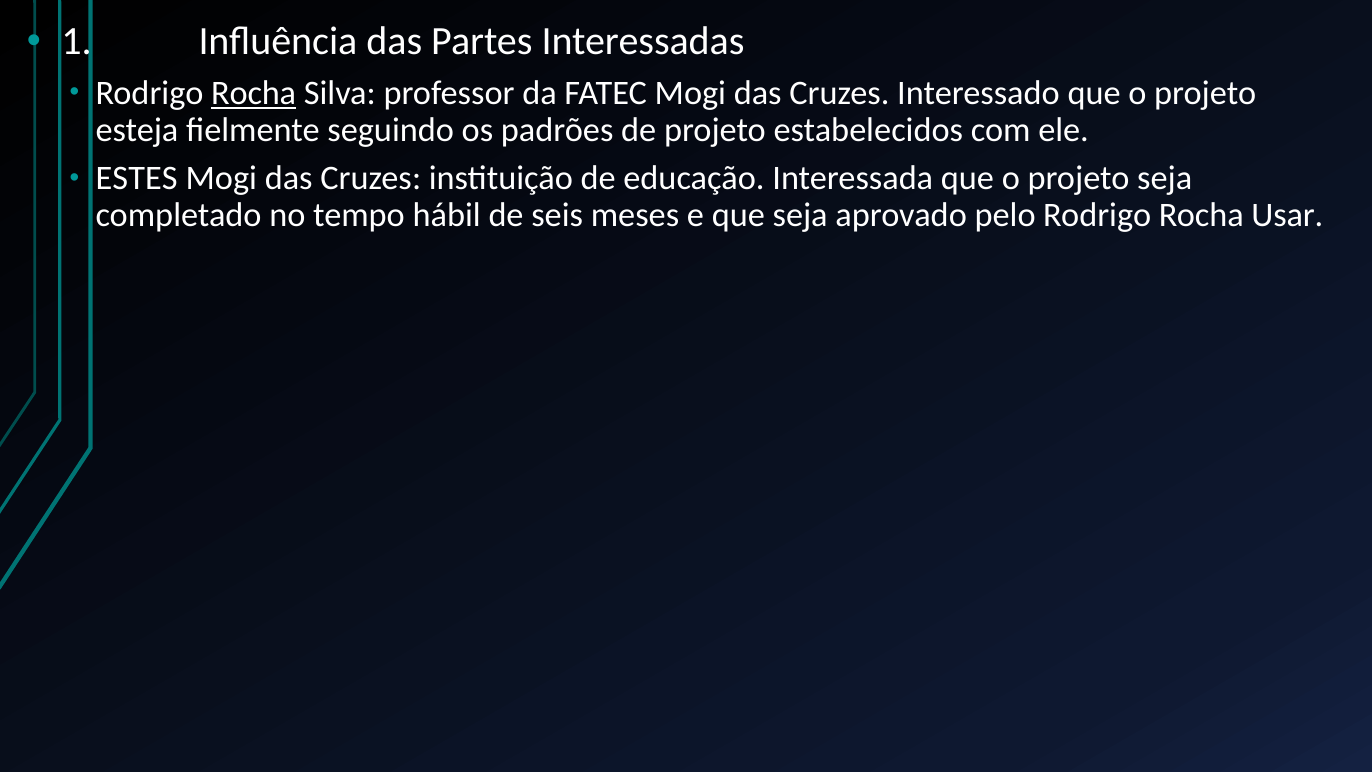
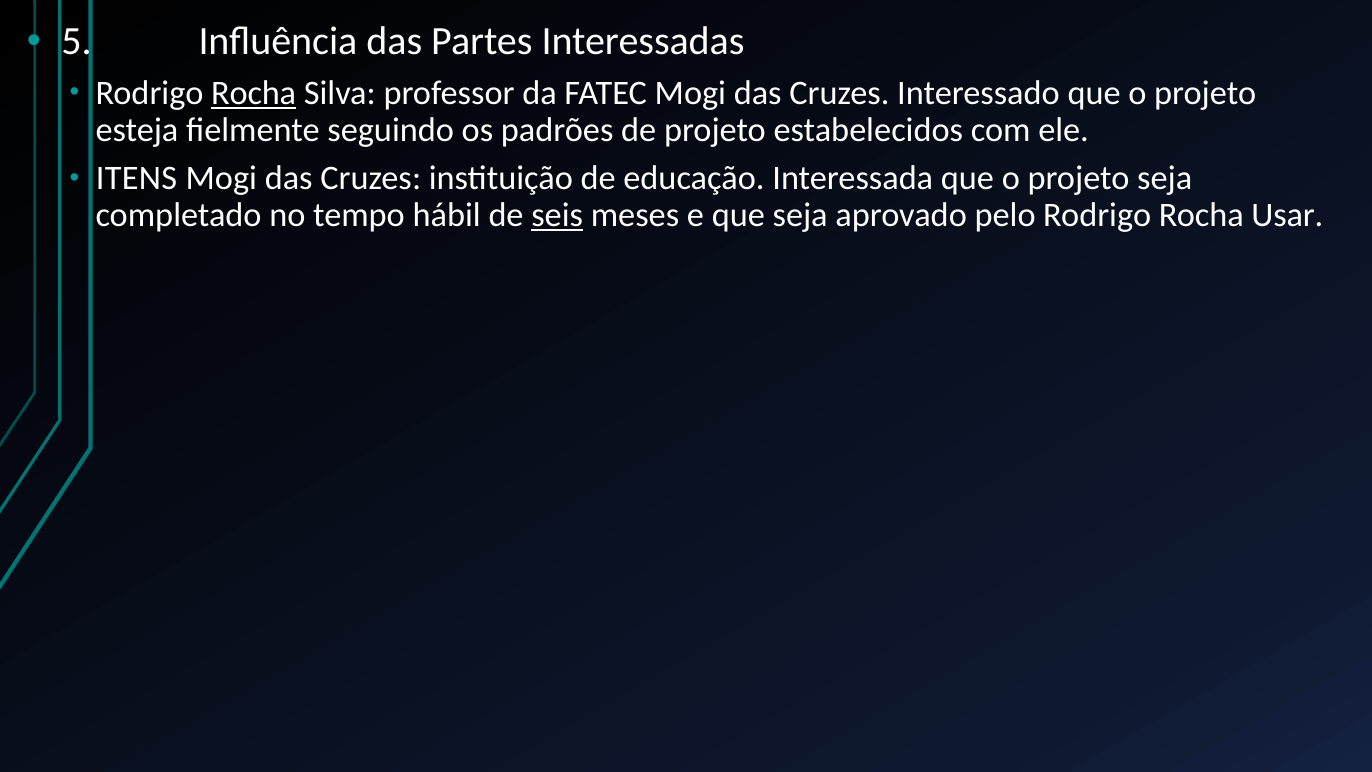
1: 1 -> 5
ESTES: ESTES -> ITENS
seis underline: none -> present
